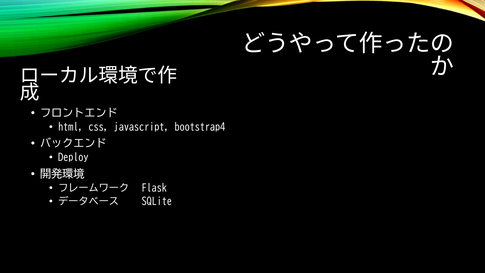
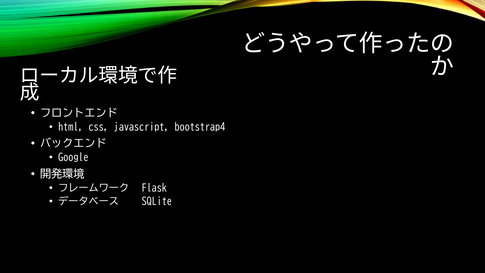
Deploy: Deploy -> Google
